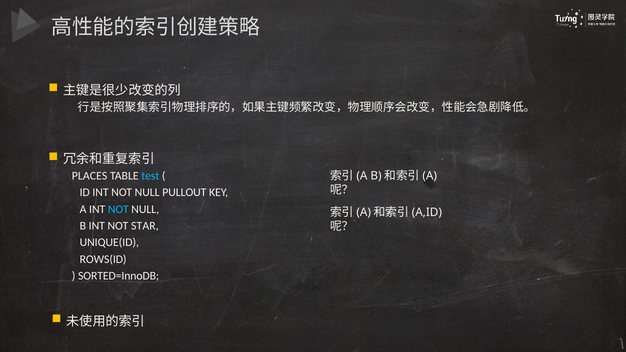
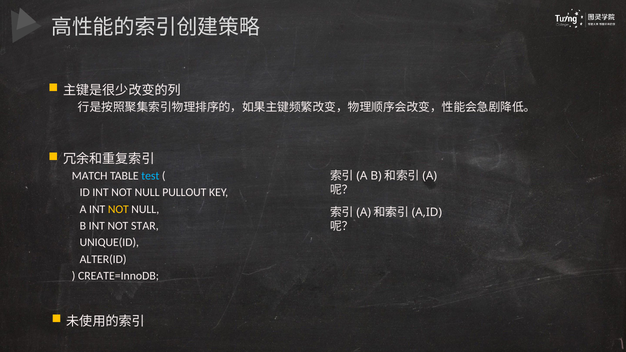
PLACES: PLACES -> MATCH
NOT at (118, 209) colour: light blue -> yellow
ROWS(ID: ROWS(ID -> ALTER(ID
SORTED=InnoDB: SORTED=InnoDB -> CREATE=InnoDB
